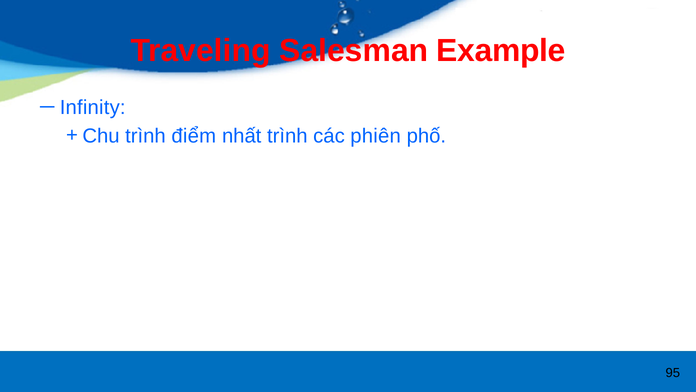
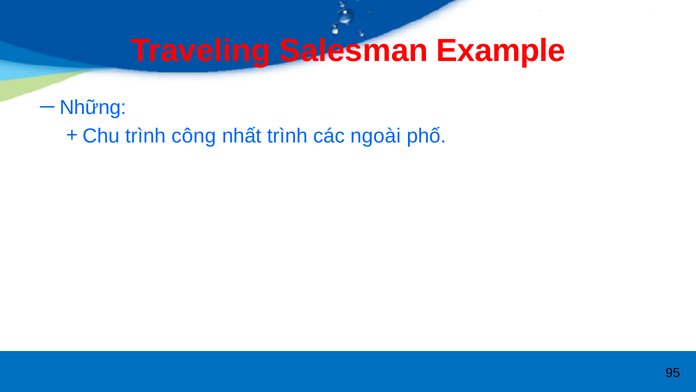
Infinity: Infinity -> Những
điểm: điểm -> công
phiên: phiên -> ngoài
